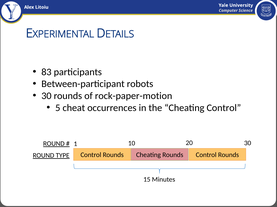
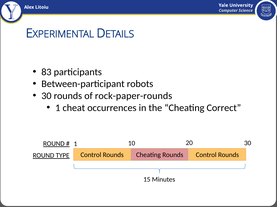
rock-paper-motion: rock-paper-motion -> rock-paper-rounds
5 at (58, 108): 5 -> 1
Cheating Control: Control -> Correct
